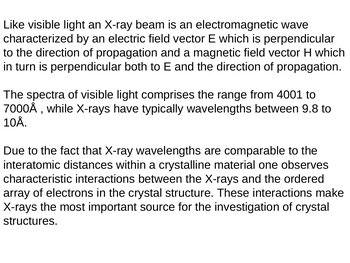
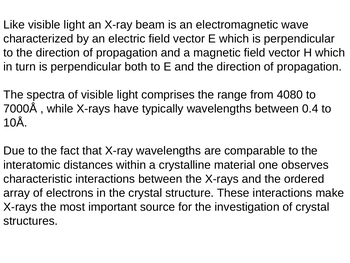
4001: 4001 -> 4080
9.8: 9.8 -> 0.4
